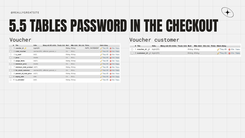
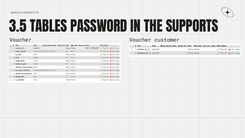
5.5: 5.5 -> 3.5
CHECKOUT: CHECKOUT -> SUPPORTS
